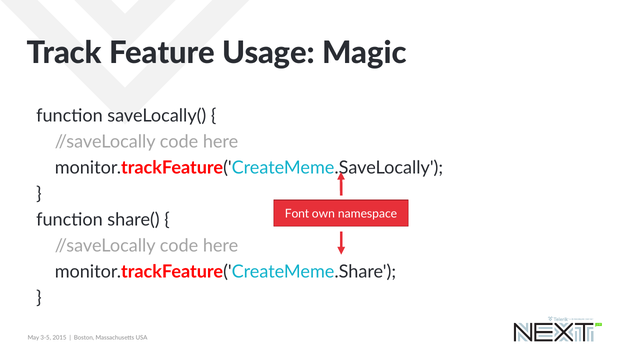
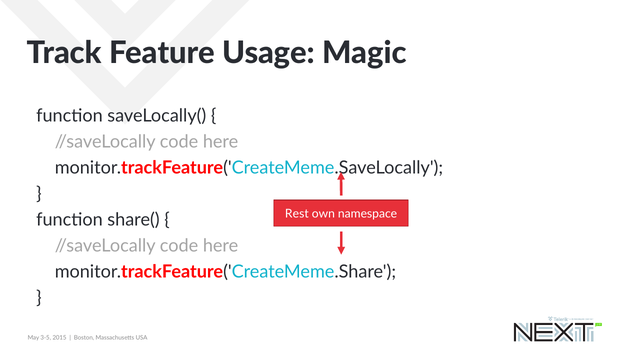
Font: Font -> Rest
